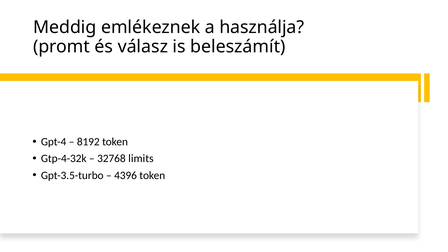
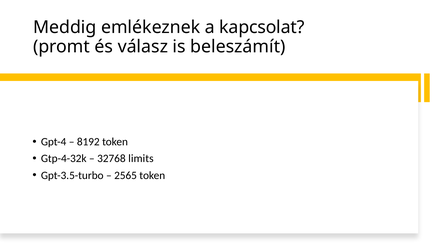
használja: használja -> kapcsolat
4396: 4396 -> 2565
